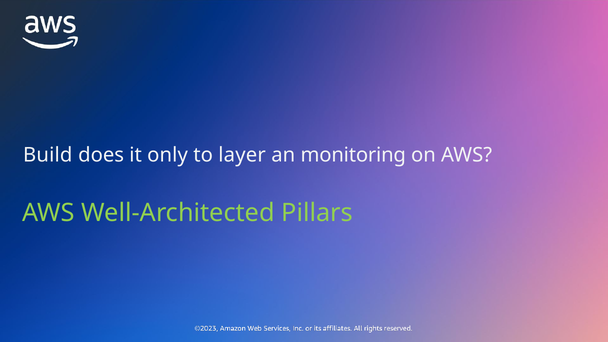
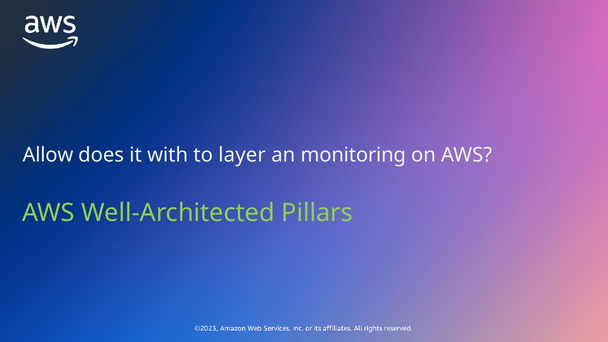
Build: Build -> Allow
only: only -> with
